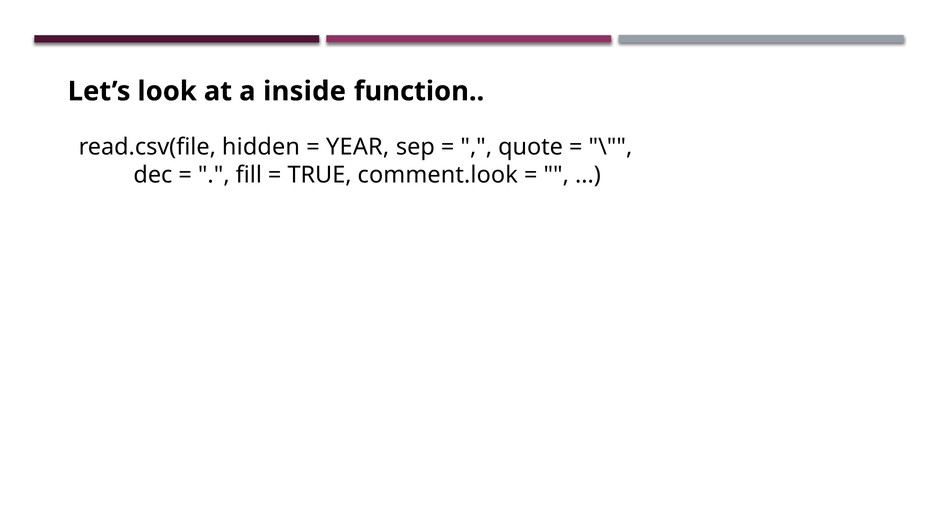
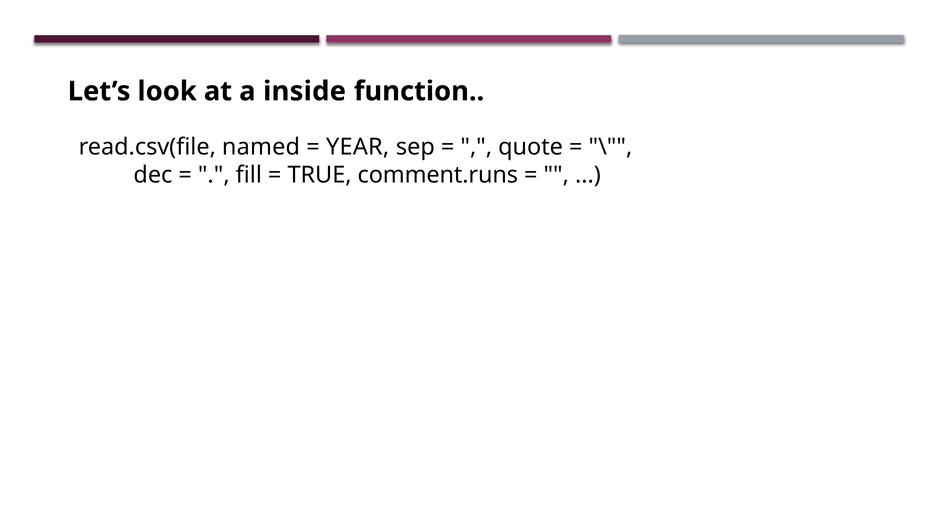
hidden: hidden -> named
comment.look: comment.look -> comment.runs
